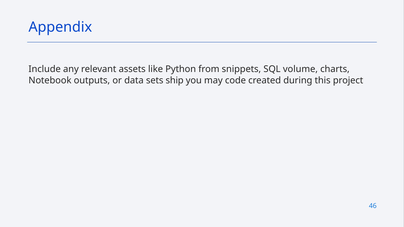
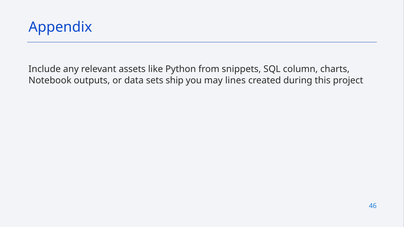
volume: volume -> column
code: code -> lines
